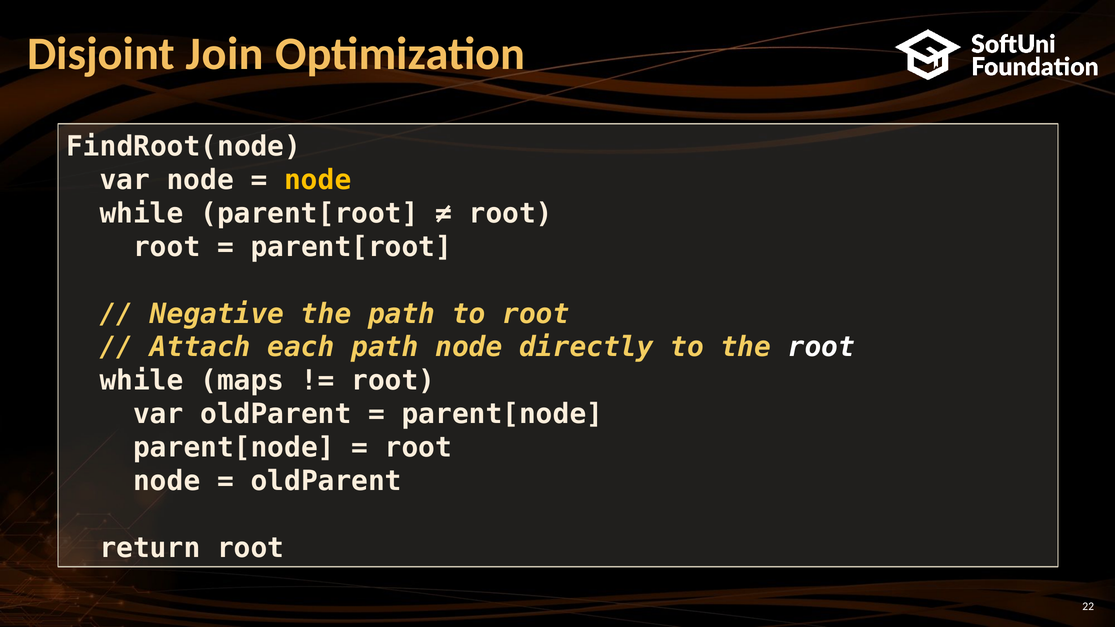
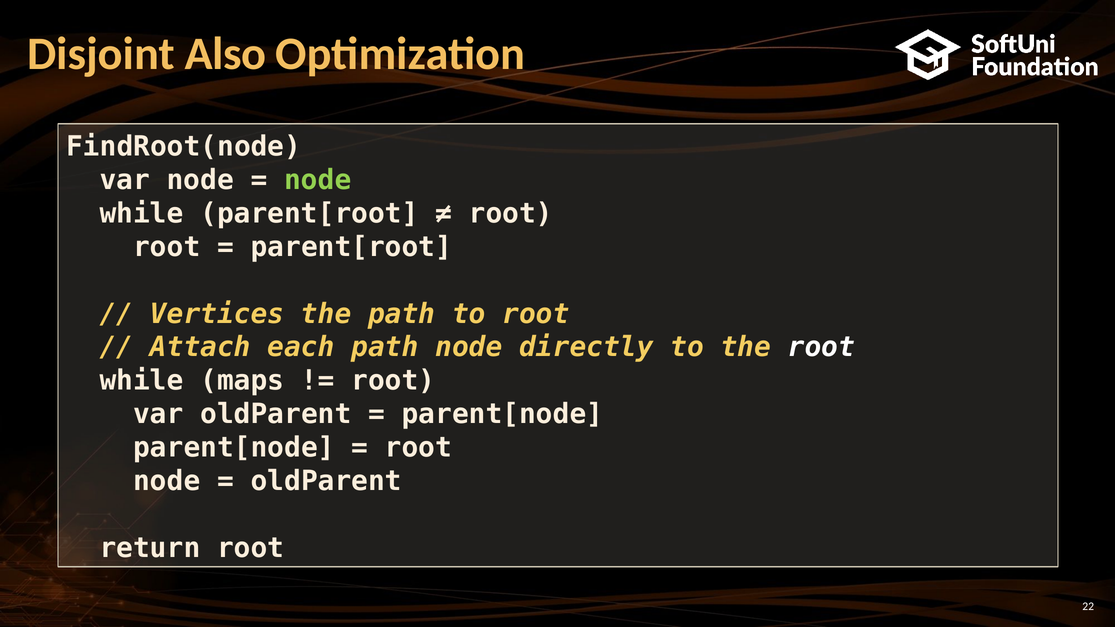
Join: Join -> Also
node at (318, 180) colour: yellow -> light green
Negative: Negative -> Vertices
